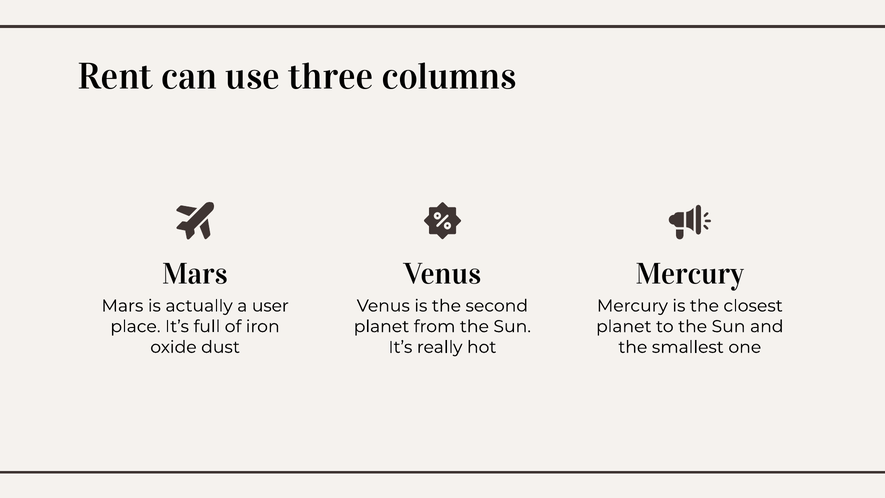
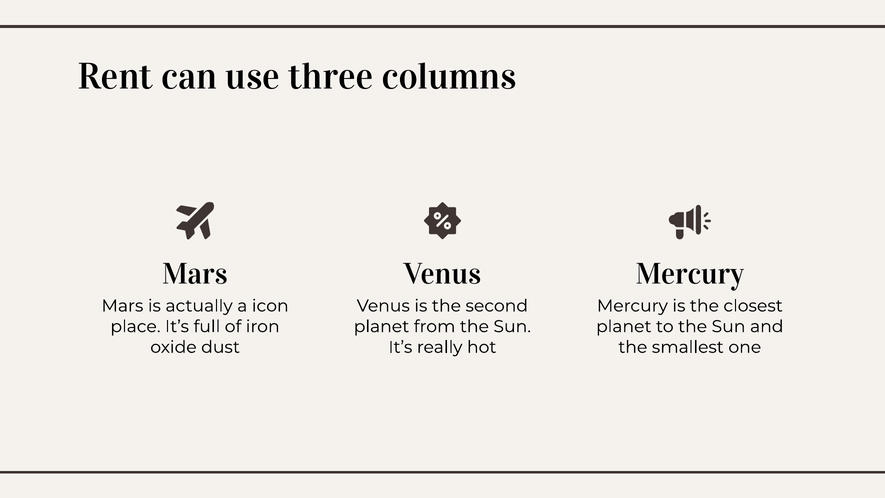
user: user -> icon
